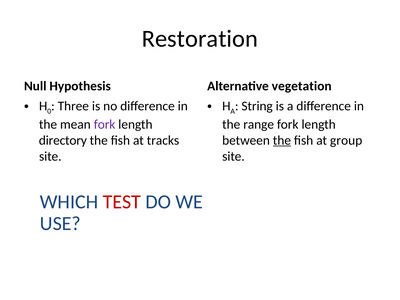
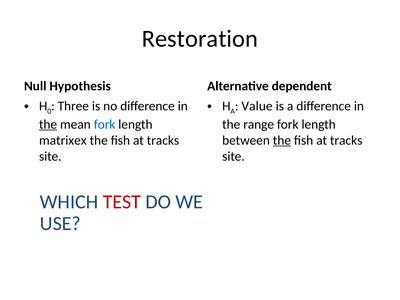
vegetation: vegetation -> dependent
String: String -> Value
the at (48, 124) underline: none -> present
fork at (105, 124) colour: purple -> blue
directory: directory -> matrixex
group at (346, 140): group -> tracks
